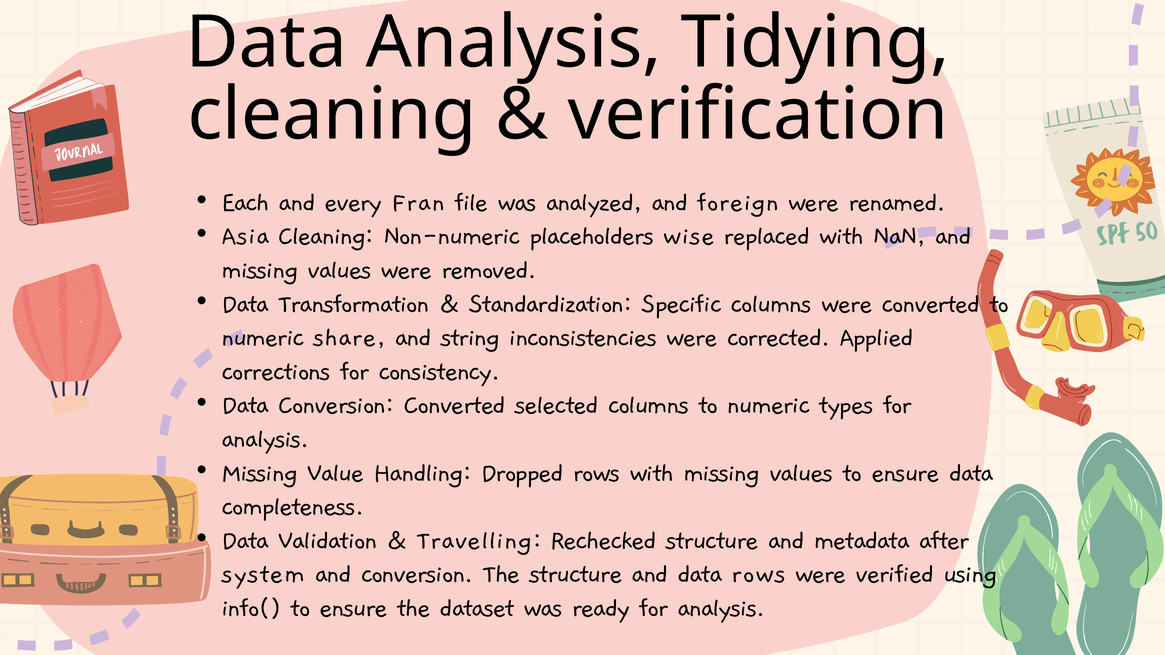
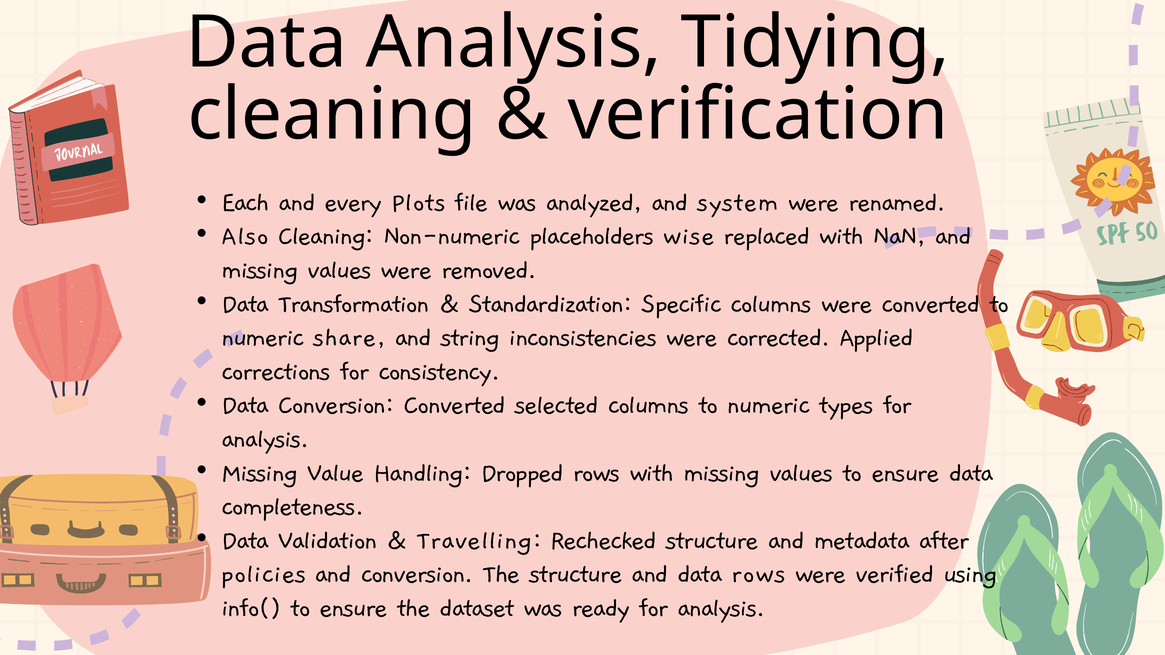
Fran: Fran -> Plots
foreign: foreign -> system
Asia: Asia -> Also
system: system -> policies
